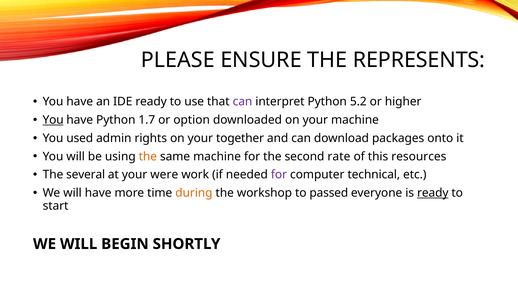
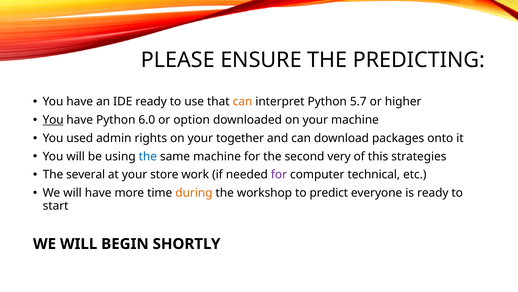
REPRESENTS: REPRESENTS -> PREDICTING
can at (242, 102) colour: purple -> orange
5.2: 5.2 -> 5.7
1.7: 1.7 -> 6.0
the at (148, 156) colour: orange -> blue
rate: rate -> very
resources: resources -> strategies
were: were -> store
passed: passed -> predict
ready at (433, 193) underline: present -> none
